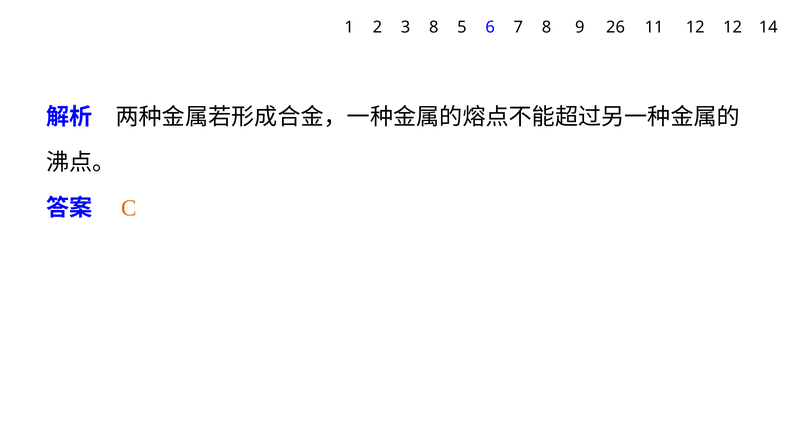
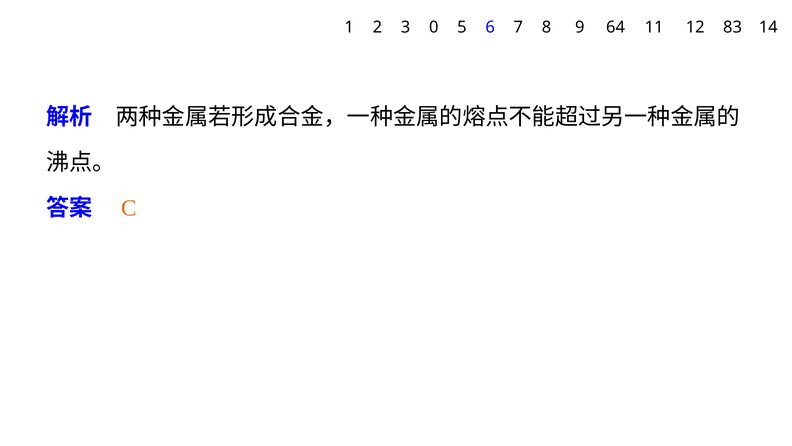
3 8: 8 -> 0
26: 26 -> 64
12 12: 12 -> 83
